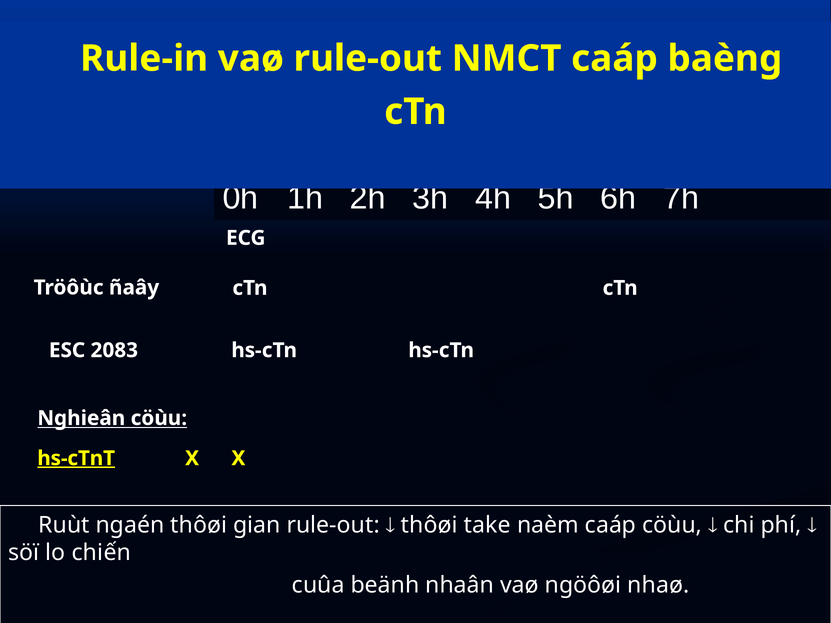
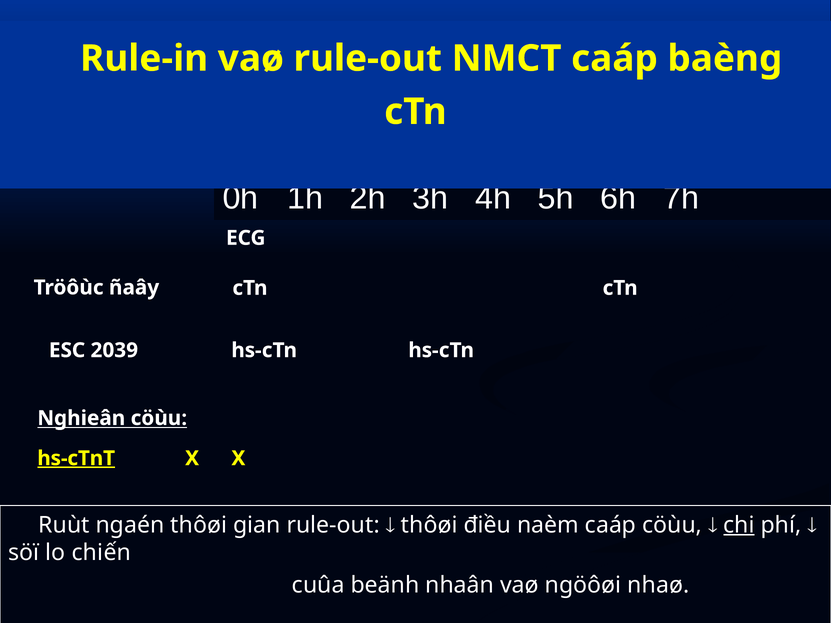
2083: 2083 -> 2039
take: take -> điều
chi underline: none -> present
